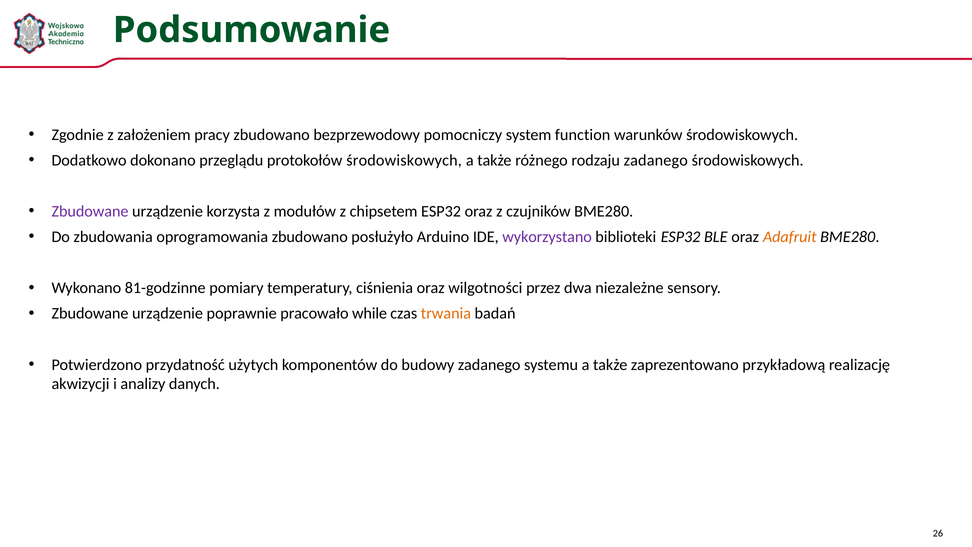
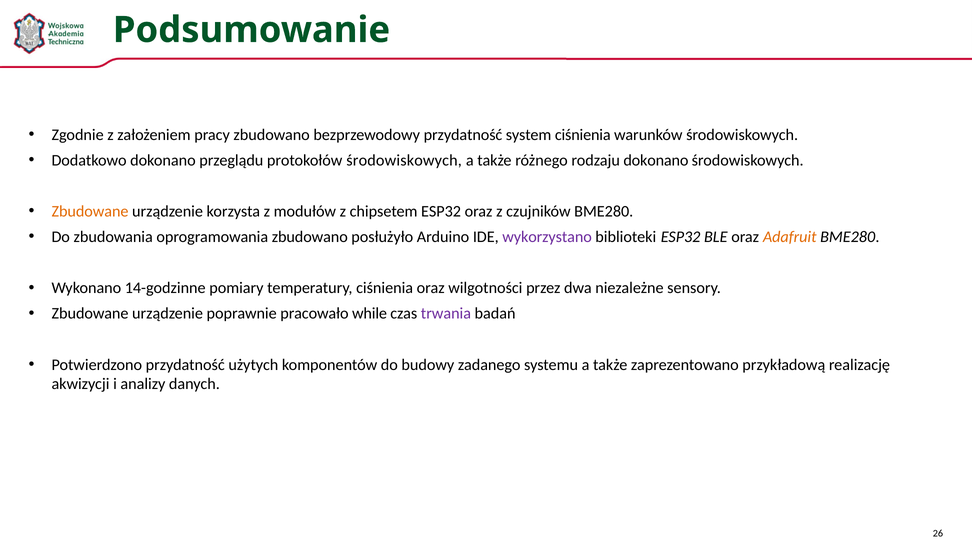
bezprzewodowy pomocniczy: pomocniczy -> przydatność
system function: function -> ciśnienia
rodzaju zadanego: zadanego -> dokonano
Zbudowane at (90, 211) colour: purple -> orange
81-godzinne: 81-godzinne -> 14-godzinne
trwania colour: orange -> purple
